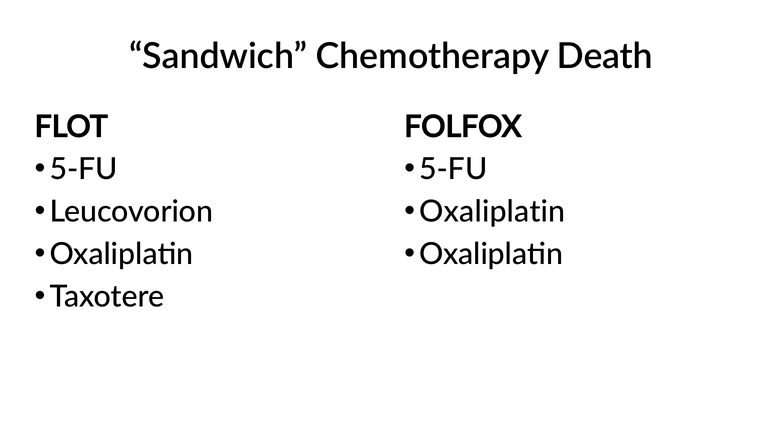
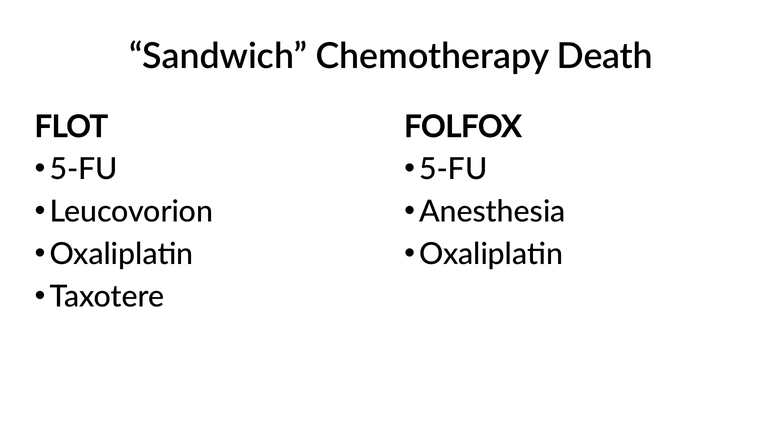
Oxaliplatin at (492, 212): Oxaliplatin -> Anesthesia
